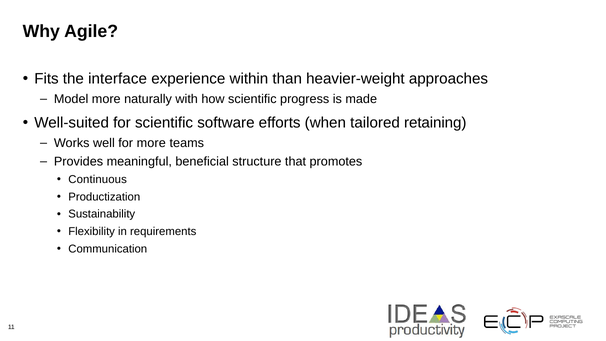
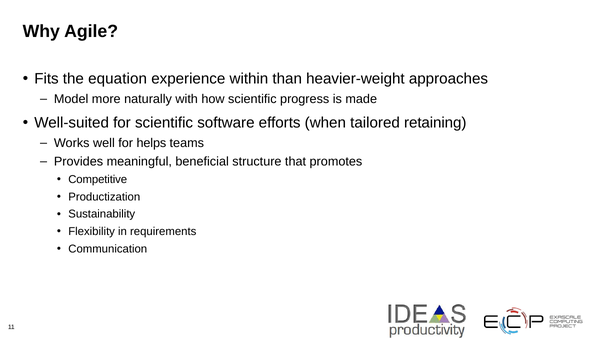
interface: interface -> equation
for more: more -> helps
Continuous: Continuous -> Competitive
